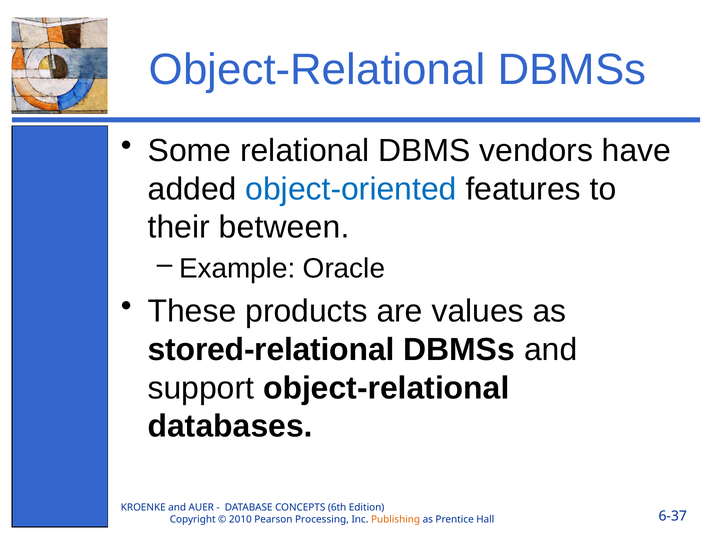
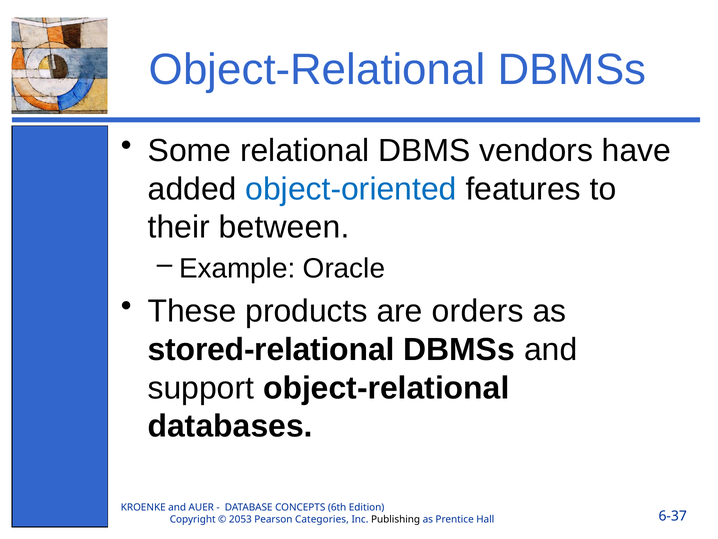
values: values -> orders
2010: 2010 -> 2053
Processing: Processing -> Categories
Publishing colour: orange -> black
